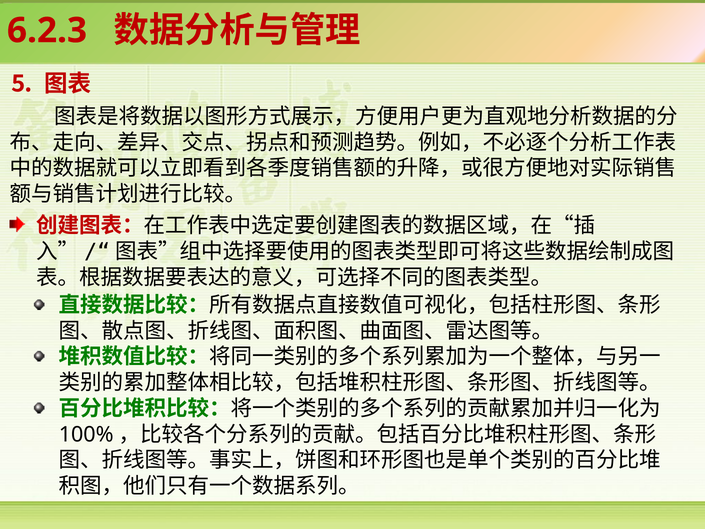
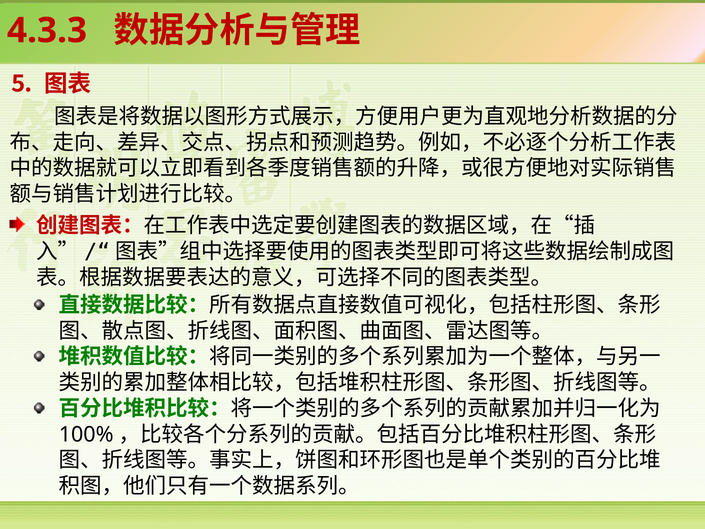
6.2.3: 6.2.3 -> 4.3.3
